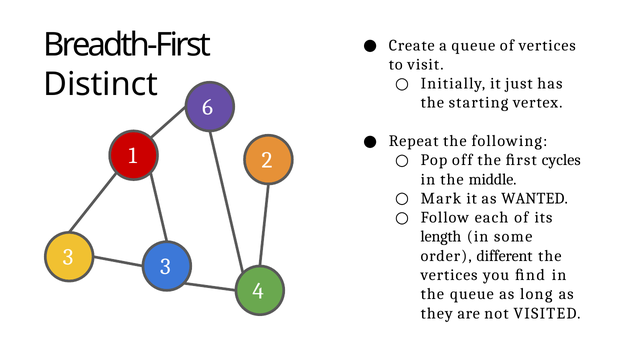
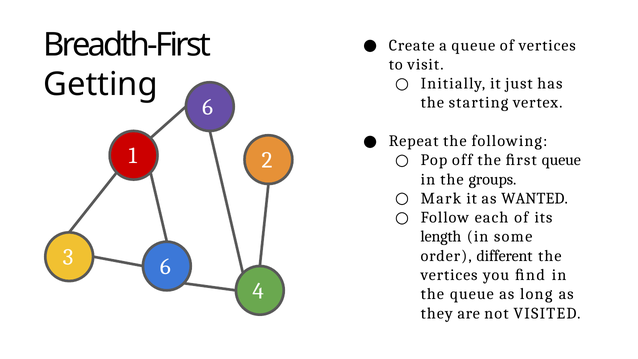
Distinct: Distinct -> Getting
ﬁrst cycles: cycles -> queue
middle: middle -> groups
3 3: 3 -> 6
